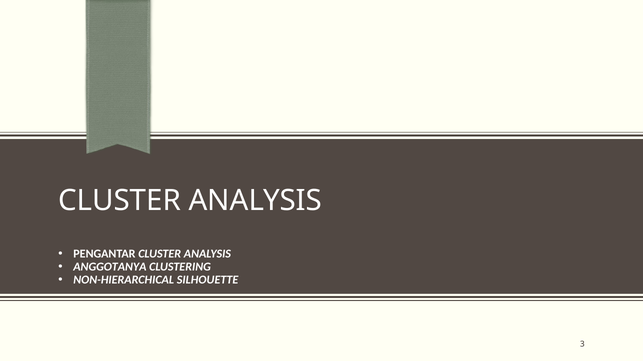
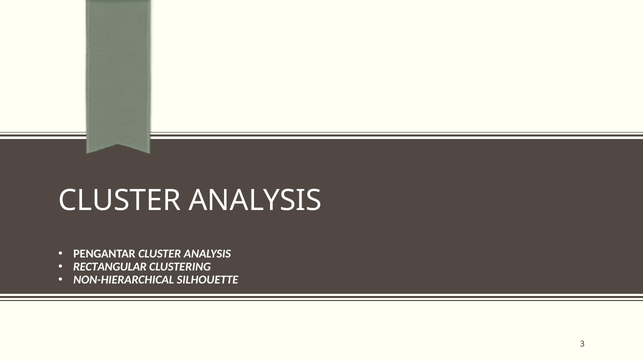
ANGGOTANYA: ANGGOTANYA -> RECTANGULAR
